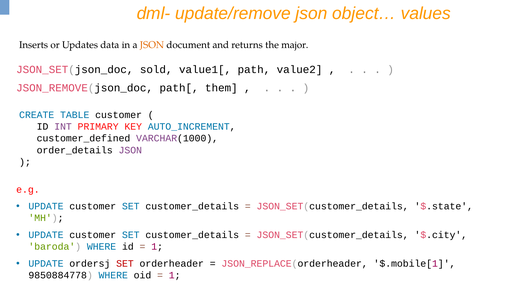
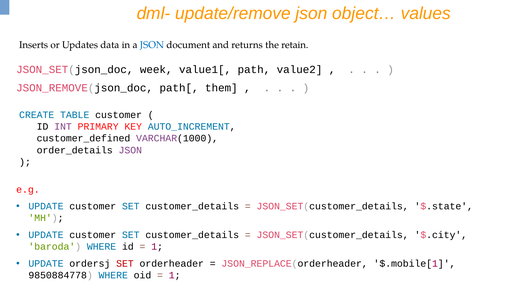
JSON at (152, 45) colour: orange -> blue
major: major -> retain
sold: sold -> week
